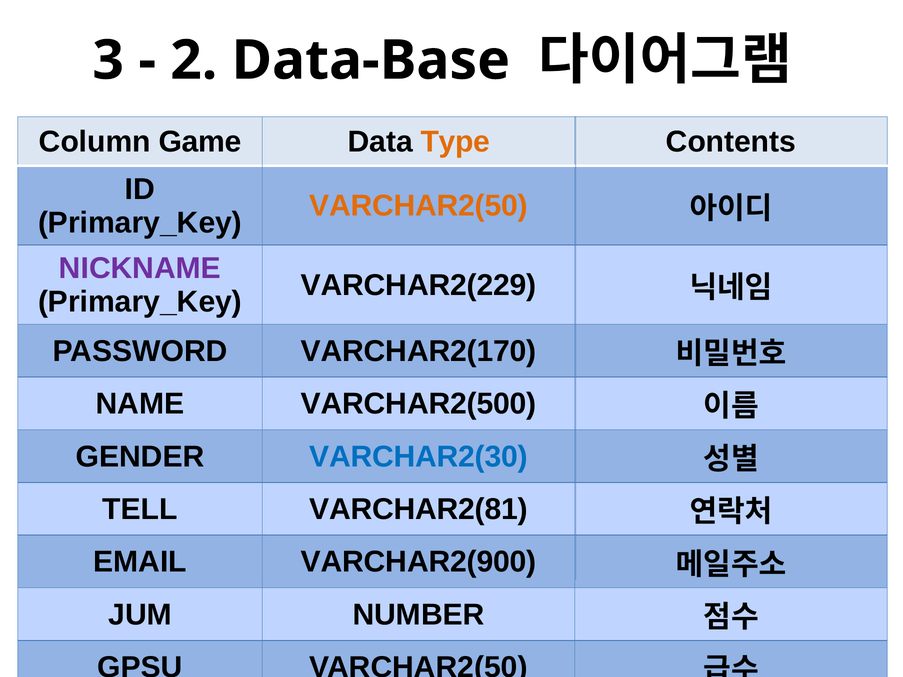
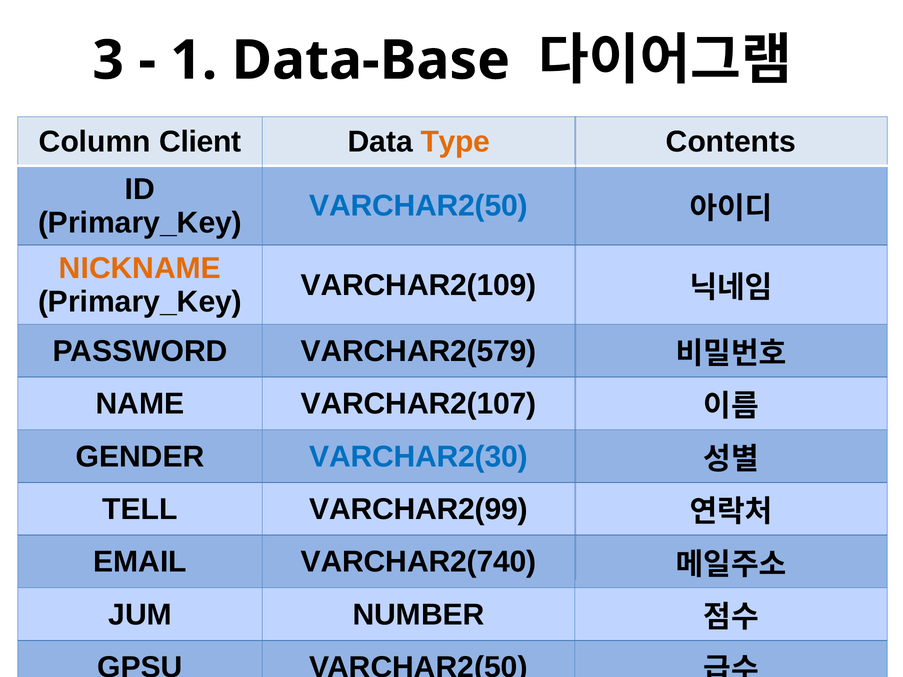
2: 2 -> 1
Game: Game -> Client
VARCHAR2(50 at (419, 206) colour: orange -> blue
NICKNAME colour: purple -> orange
VARCHAR2(229: VARCHAR2(229 -> VARCHAR2(109
VARCHAR2(170: VARCHAR2(170 -> VARCHAR2(579
VARCHAR2(500: VARCHAR2(500 -> VARCHAR2(107
VARCHAR2(81: VARCHAR2(81 -> VARCHAR2(99
VARCHAR2(900: VARCHAR2(900 -> VARCHAR2(740
